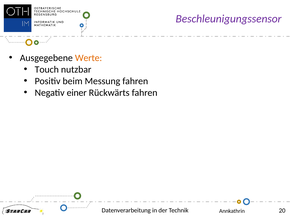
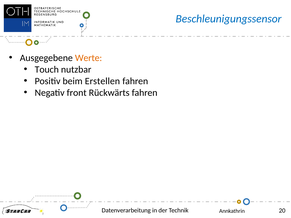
Beschleunigungssensor colour: purple -> blue
Messung: Messung -> Erstellen
einer: einer -> front
